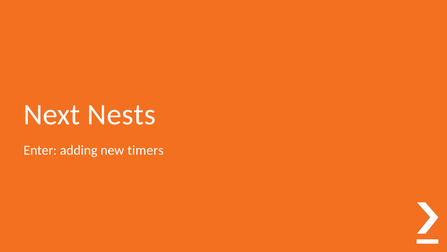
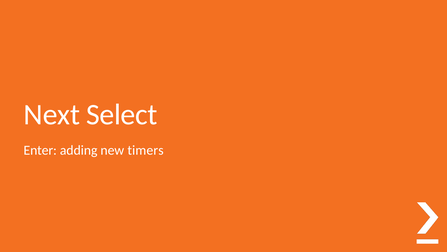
Nests: Nests -> Select
